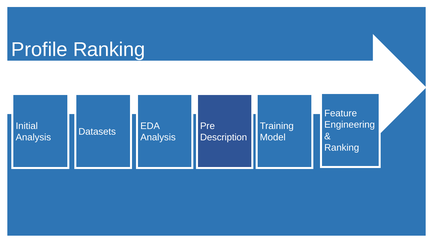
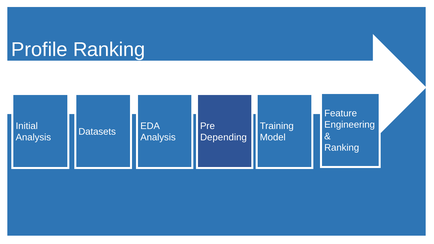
Description: Description -> Depending
